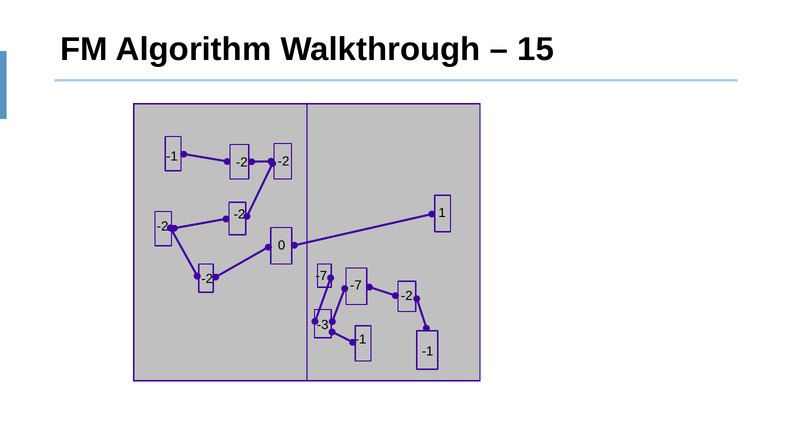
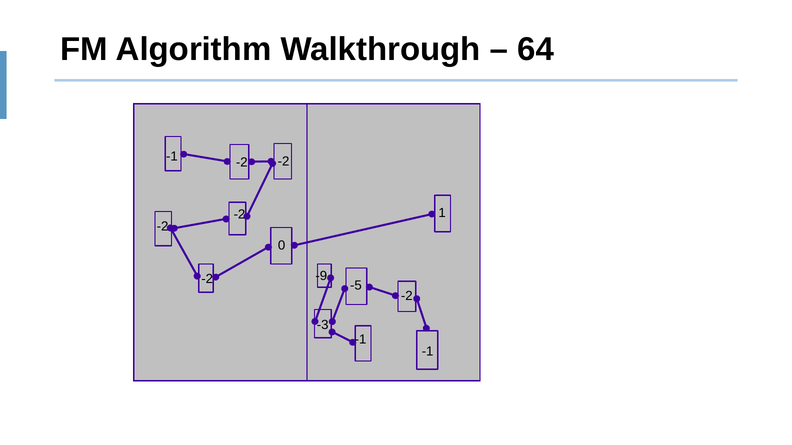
15: 15 -> 64
-7 at (321, 276): -7 -> -9
-7 at (356, 286): -7 -> -5
